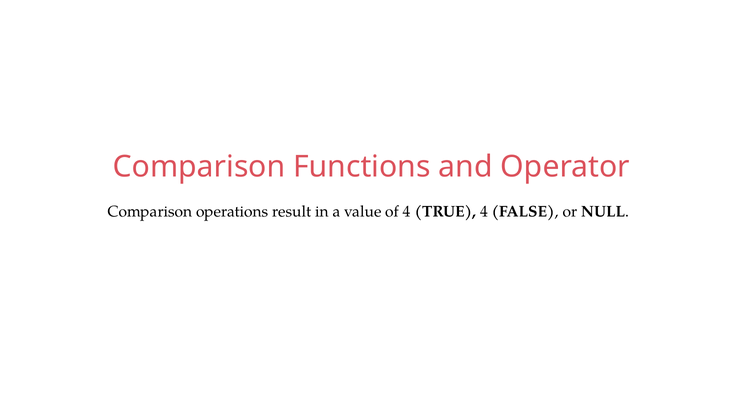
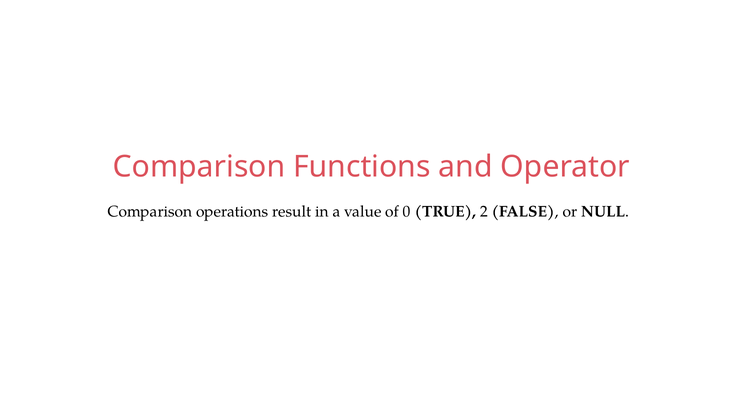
of 4: 4 -> 0
TRUE 4: 4 -> 2
